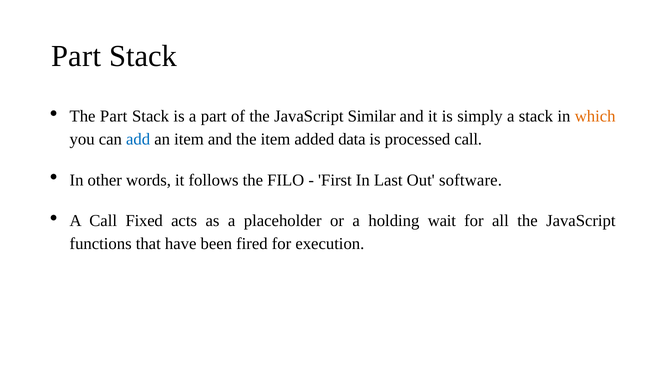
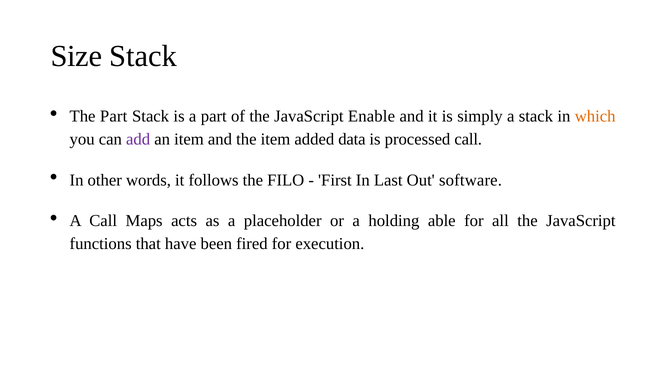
Part at (76, 56): Part -> Size
Similar: Similar -> Enable
add colour: blue -> purple
Fixed: Fixed -> Maps
wait: wait -> able
